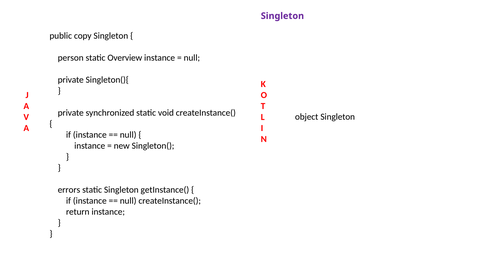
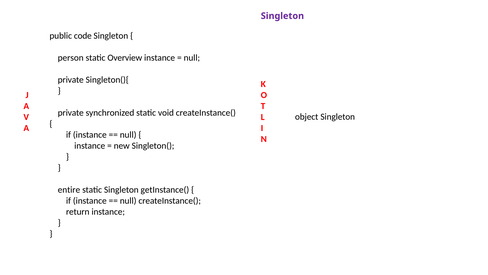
copy: copy -> code
errors: errors -> entire
